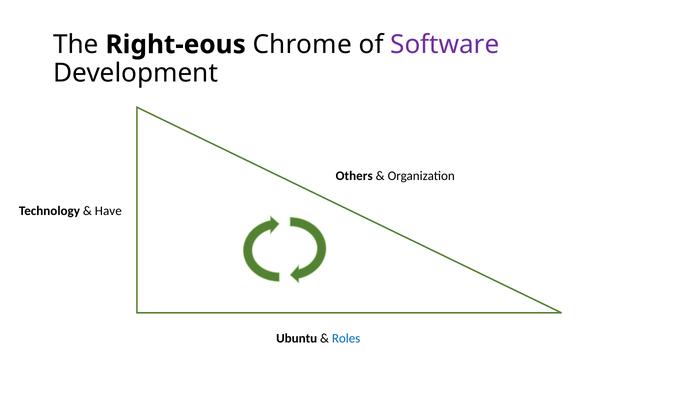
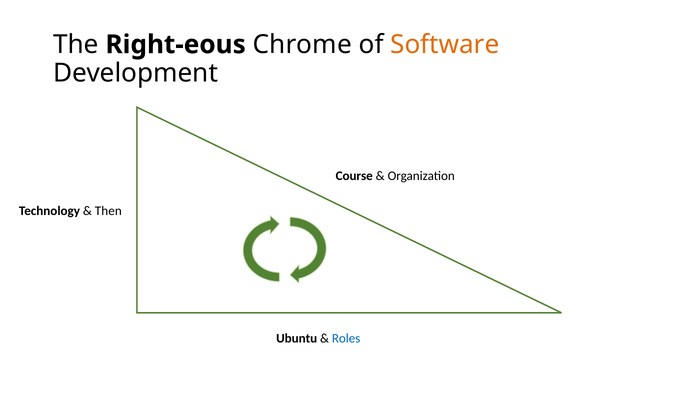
Software colour: purple -> orange
Others: Others -> Course
Have: Have -> Then
